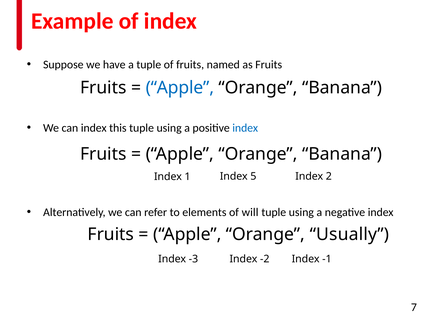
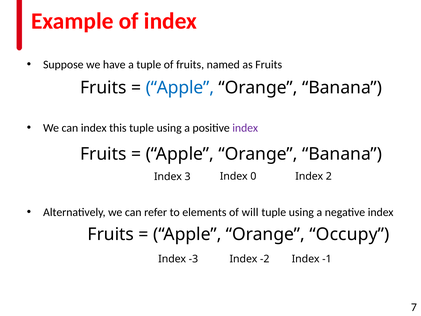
index at (245, 128) colour: blue -> purple
1: 1 -> 3
5: 5 -> 0
Usually: Usually -> Occupy
